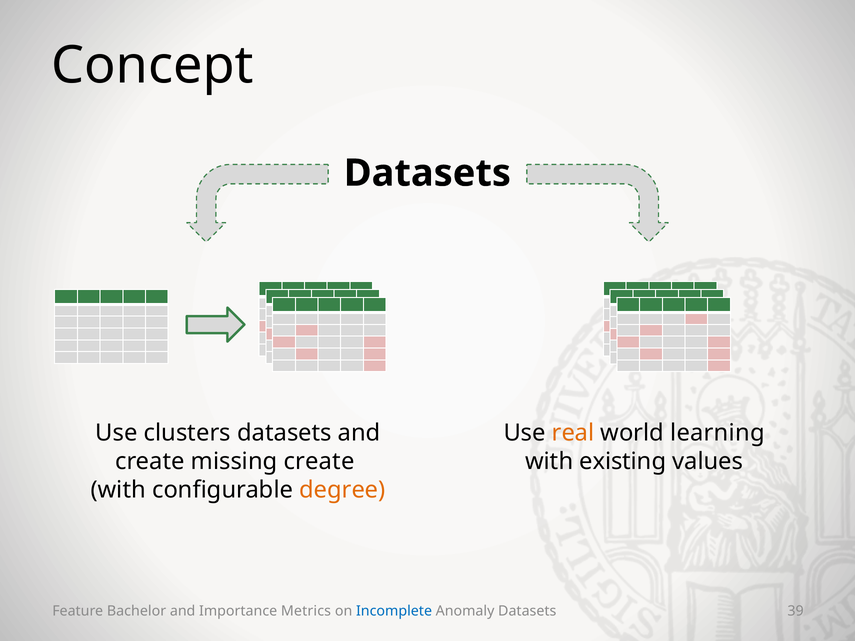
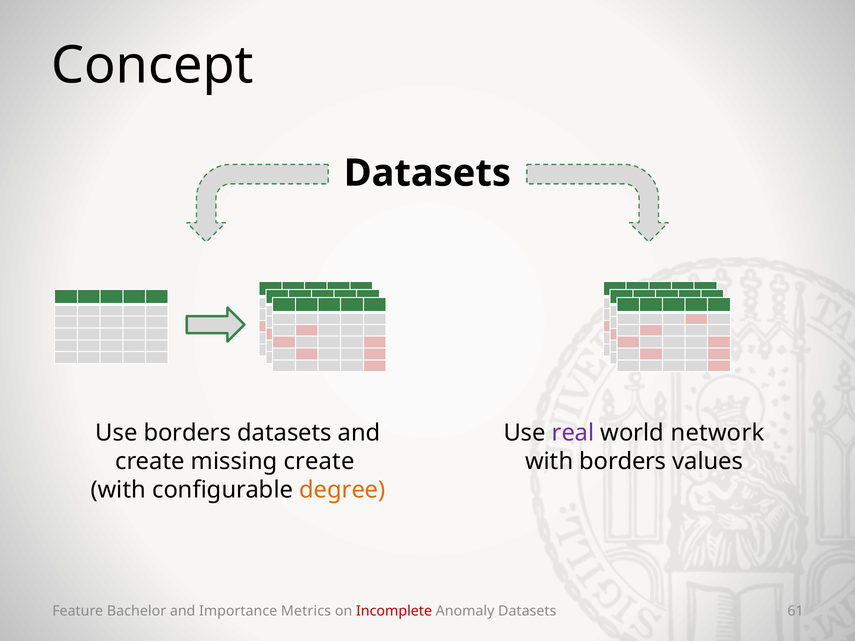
Use clusters: clusters -> borders
real colour: orange -> purple
learning: learning -> network
with existing: existing -> borders
Incomplete colour: blue -> red
39: 39 -> 61
